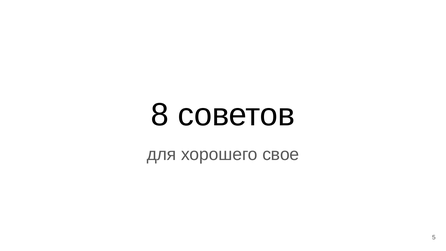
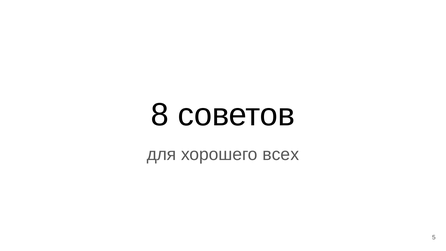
свое: свое -> всех
